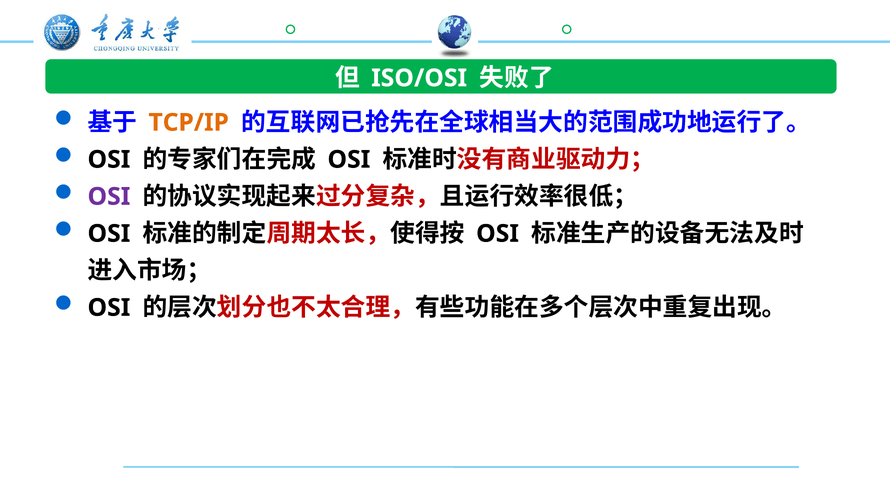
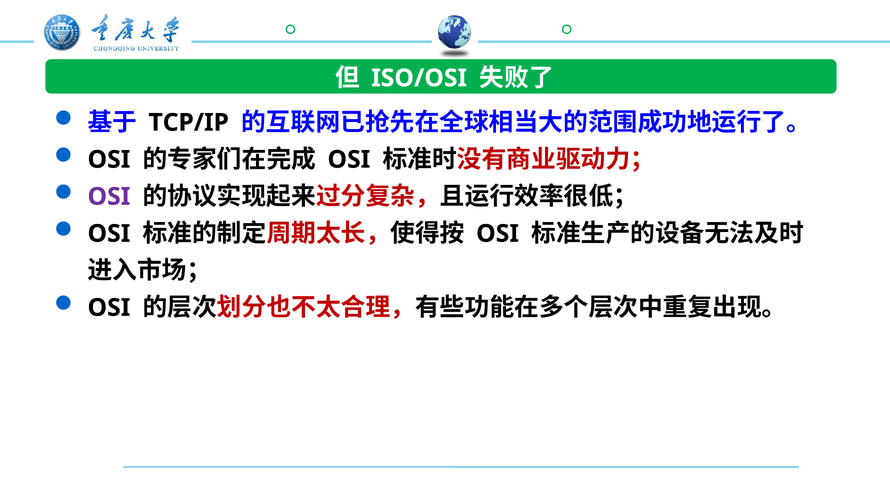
TCP/IP colour: orange -> black
